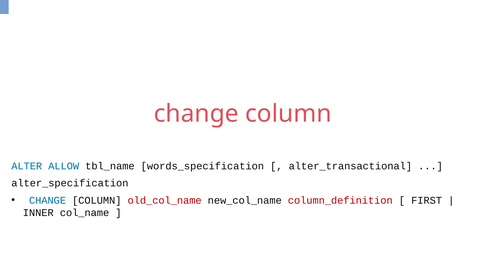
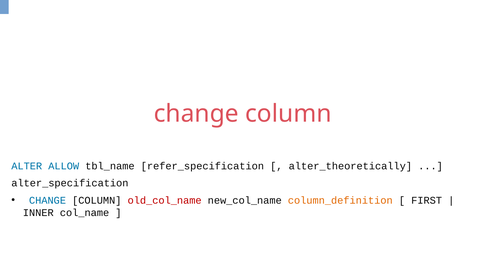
words_specification: words_specification -> refer_specification
alter_transactional: alter_transactional -> alter_theoretically
column_definition colour: red -> orange
